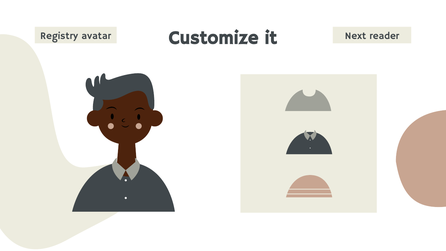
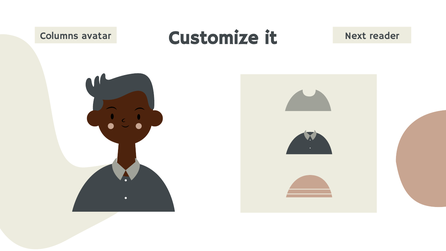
Registry: Registry -> Columns
